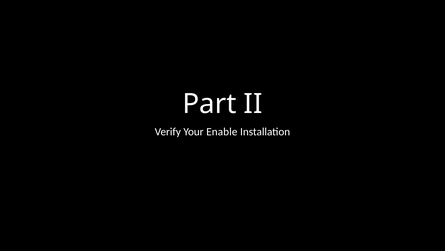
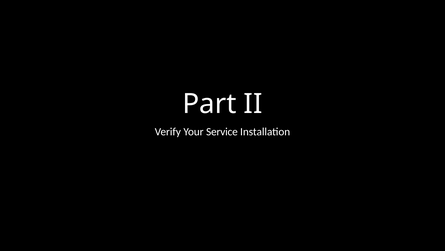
Enable: Enable -> Service
